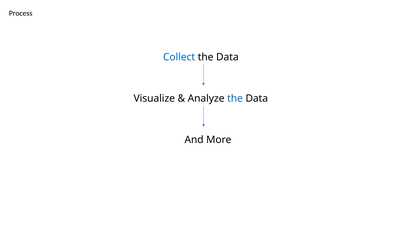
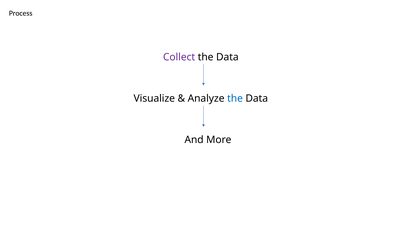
Collect colour: blue -> purple
